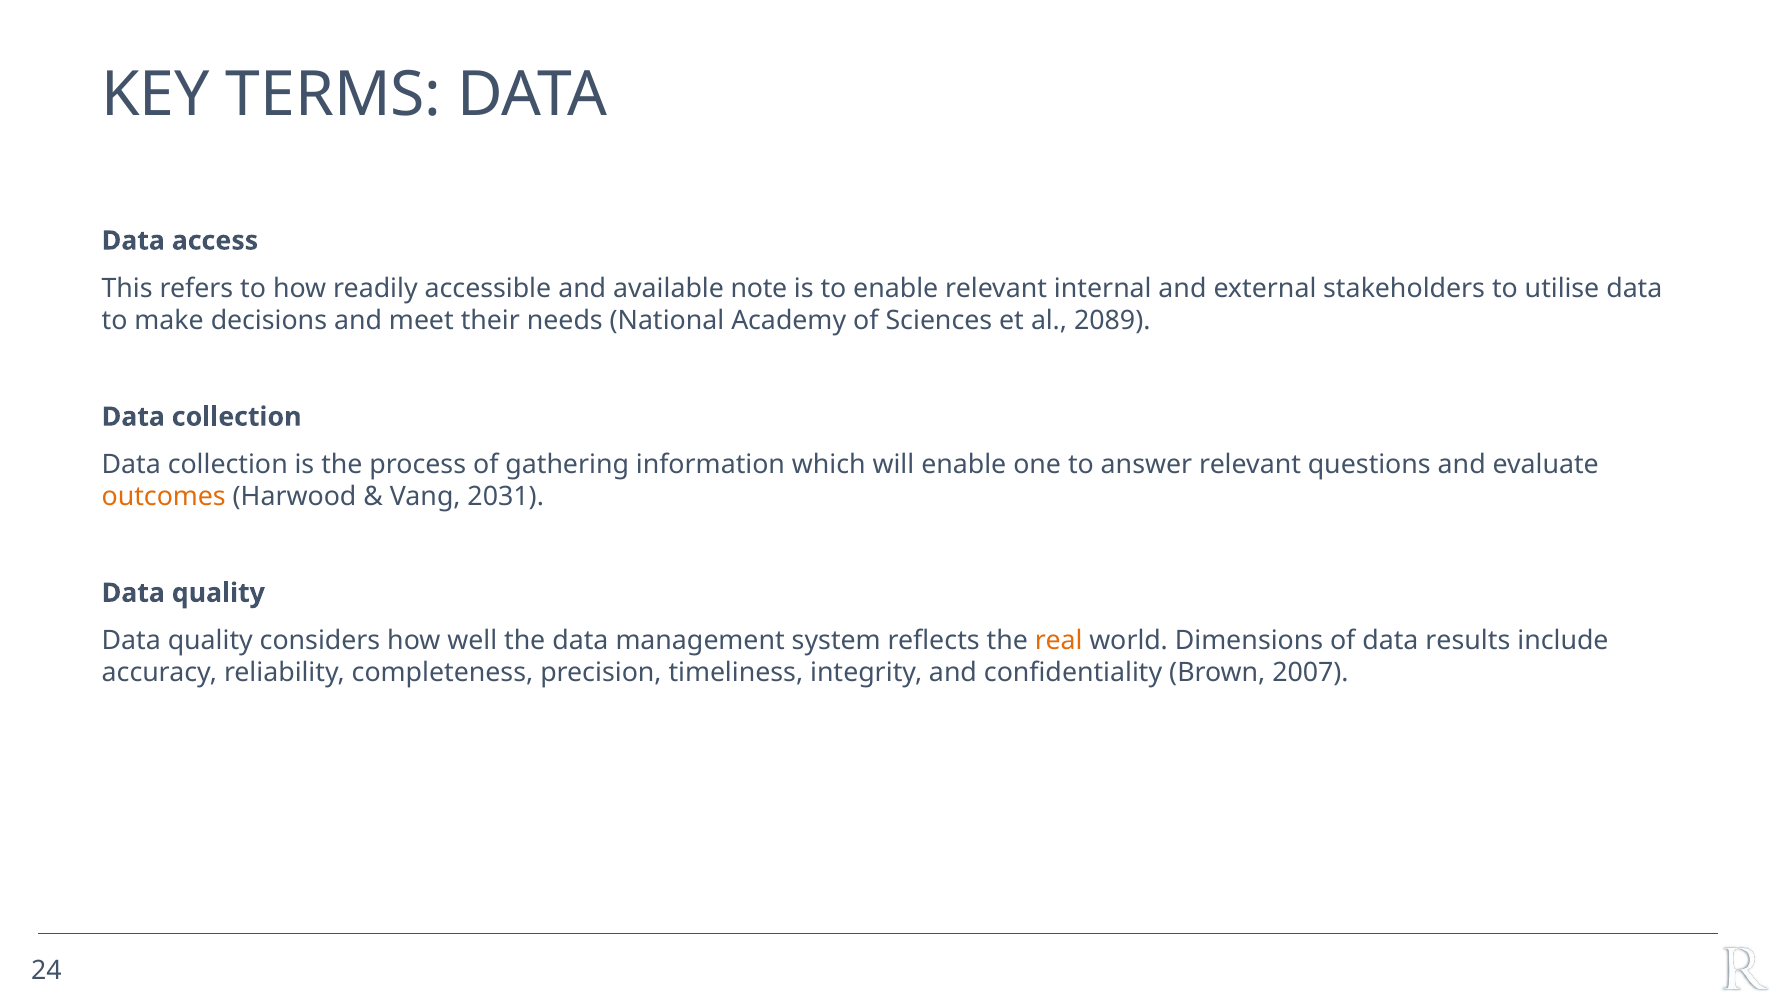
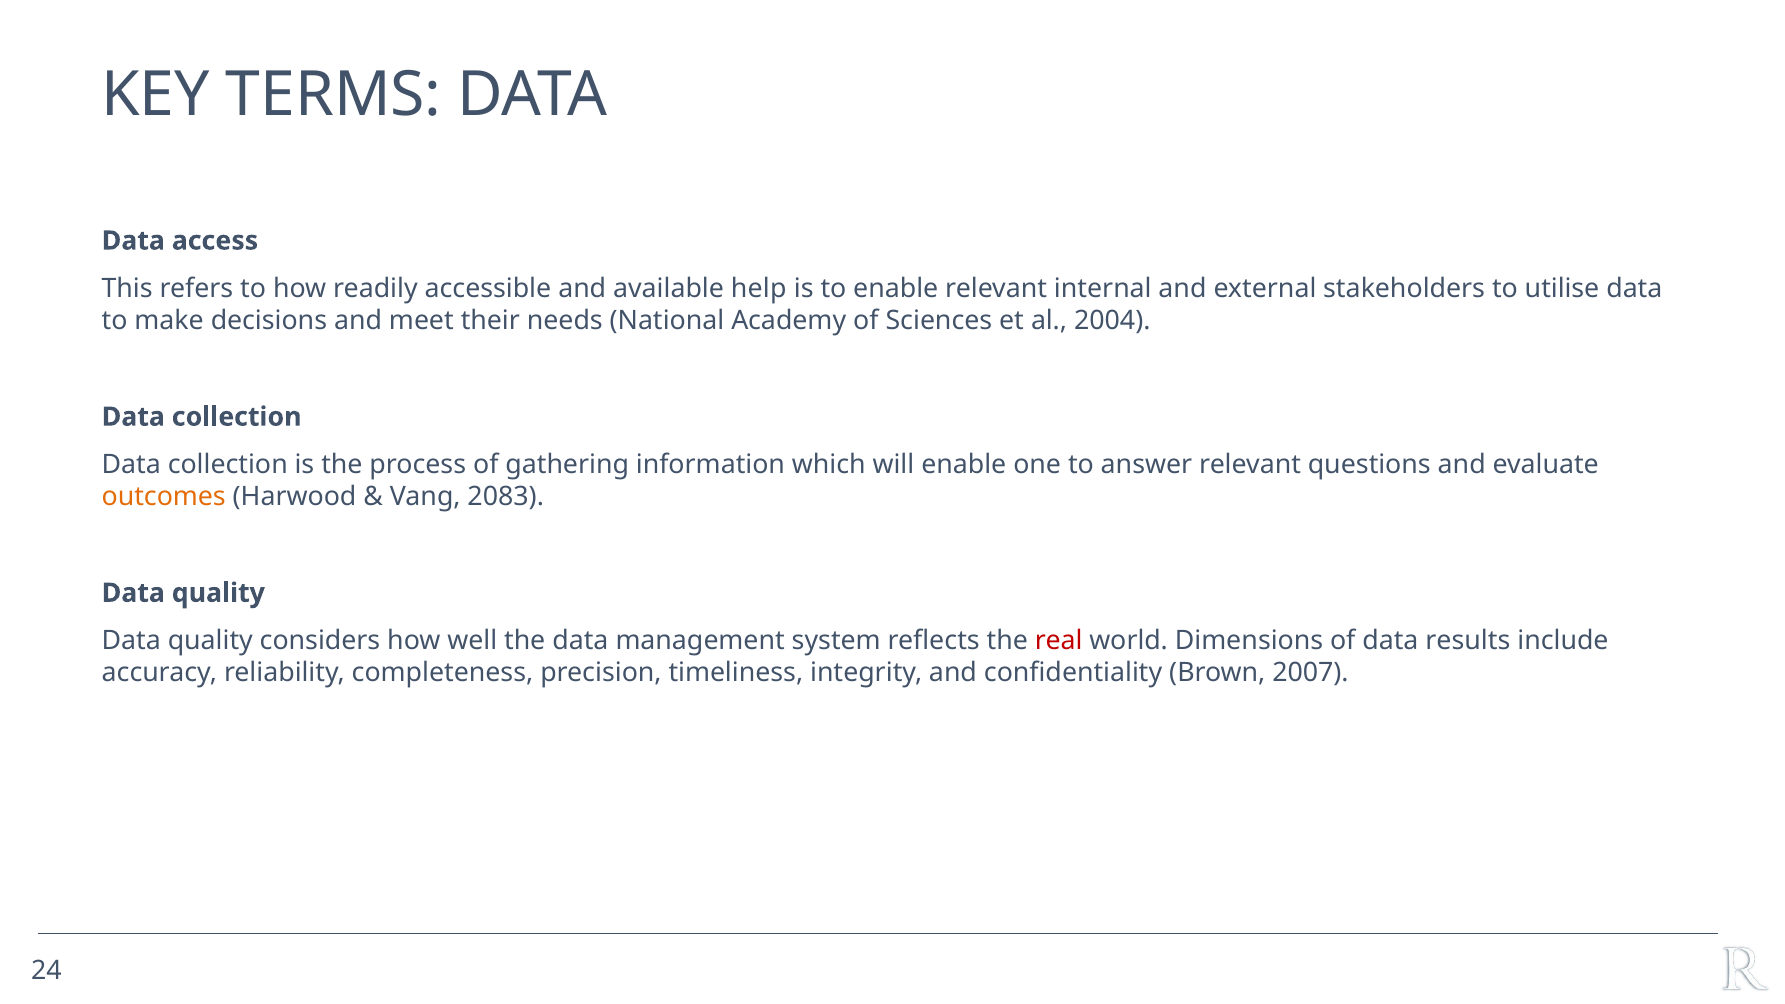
note: note -> help
2089: 2089 -> 2004
2031: 2031 -> 2083
real colour: orange -> red
